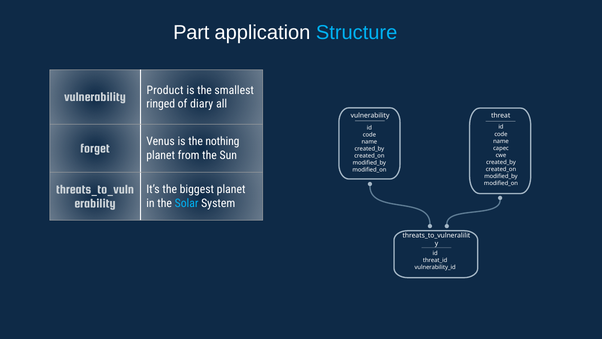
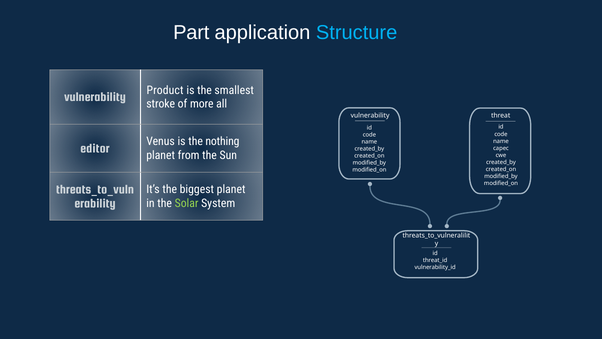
ringed: ringed -> stroke
diary: diary -> more
forget: forget -> editor
Solar colour: light blue -> light green
